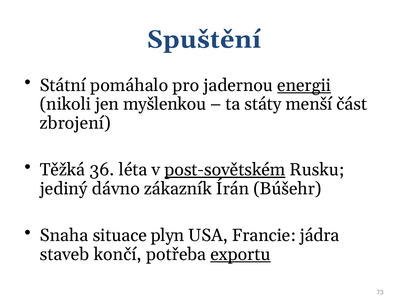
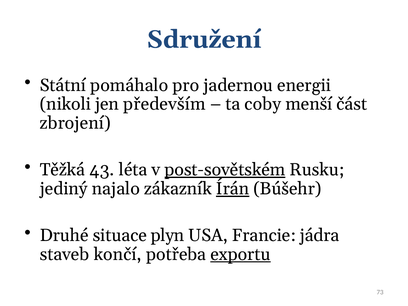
Spuštění: Spuštění -> Sdružení
energii underline: present -> none
myšlenkou: myšlenkou -> především
státy: státy -> coby
36: 36 -> 43
dávno: dávno -> najalo
Írán underline: none -> present
Snaha: Snaha -> Druhé
